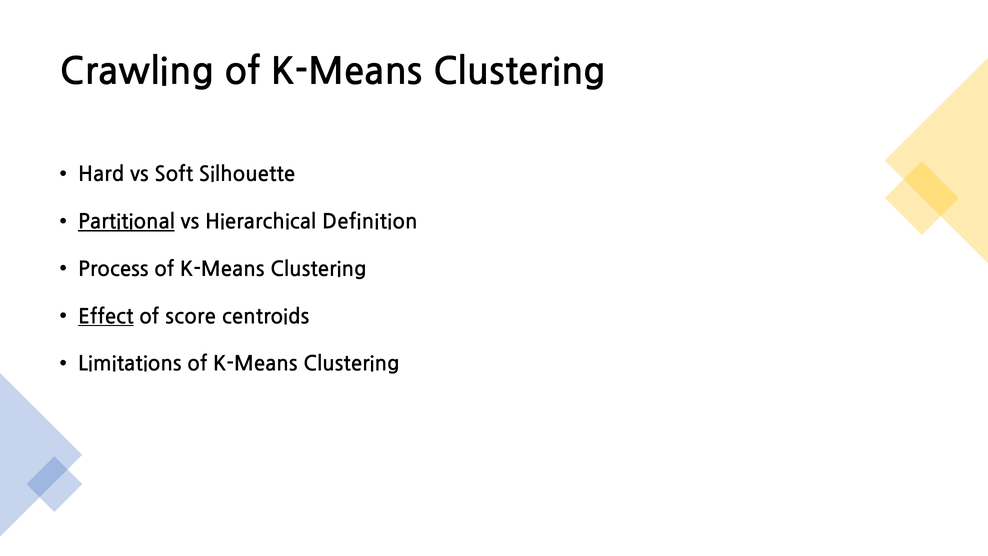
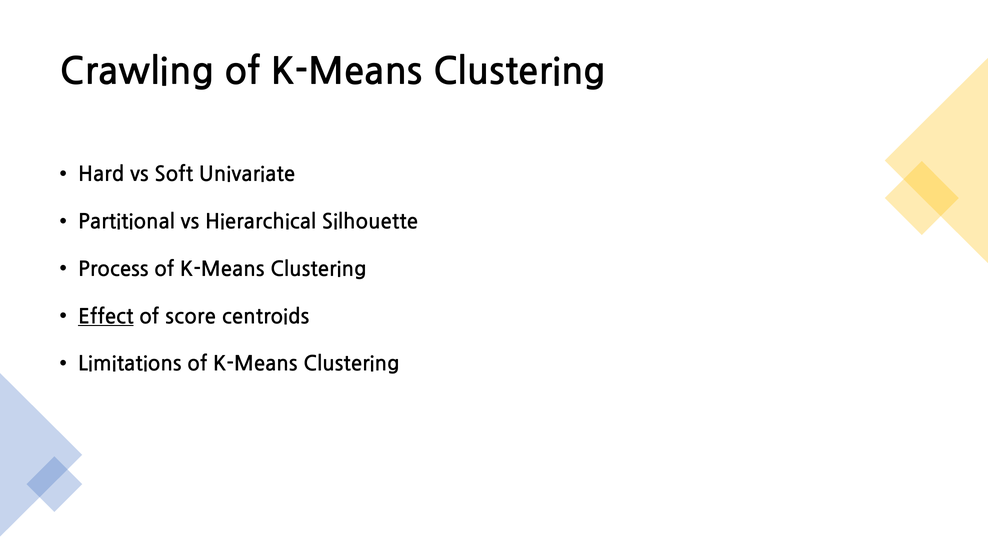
Silhouette: Silhouette -> Univariate
Partitional underline: present -> none
Definition: Definition -> Silhouette
